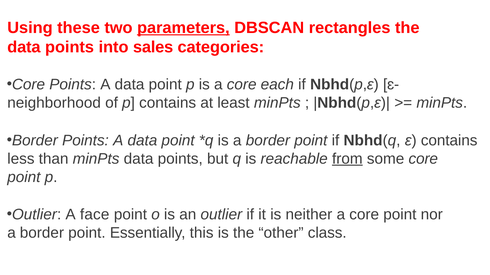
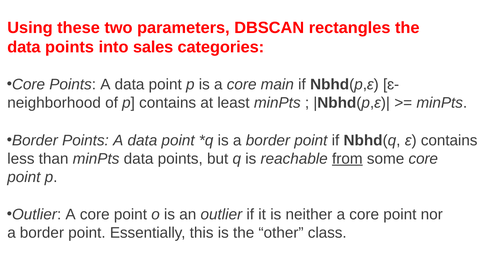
parameters underline: present -> none
each: each -> main
Outlier A face: face -> core
